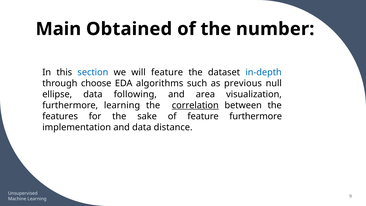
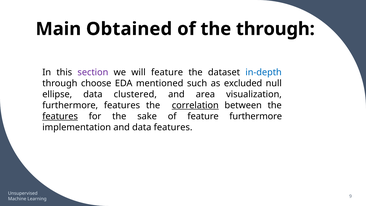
the number: number -> through
section colour: blue -> purple
algorithms: algorithms -> mentioned
previous: previous -> excluded
following: following -> clustered
furthermore learning: learning -> features
features at (60, 116) underline: none -> present
data distance: distance -> features
